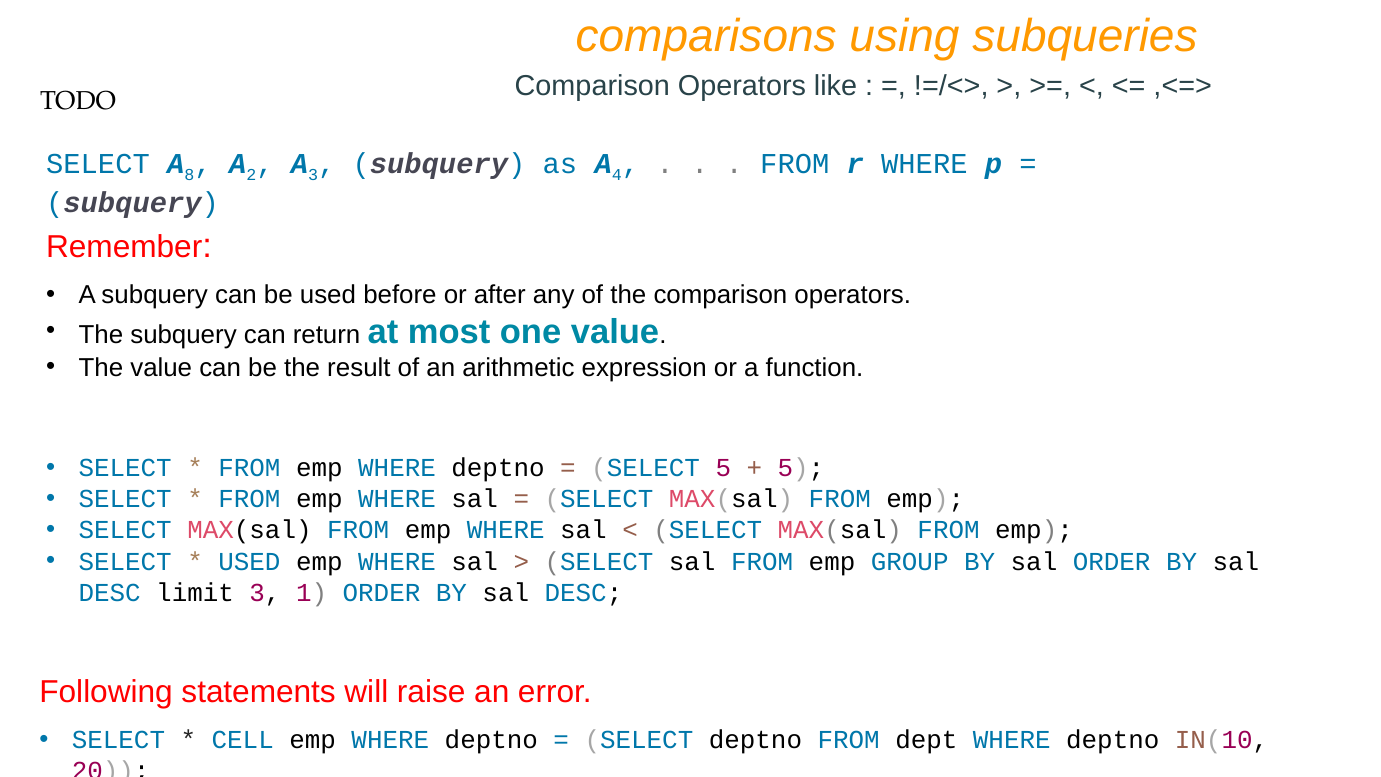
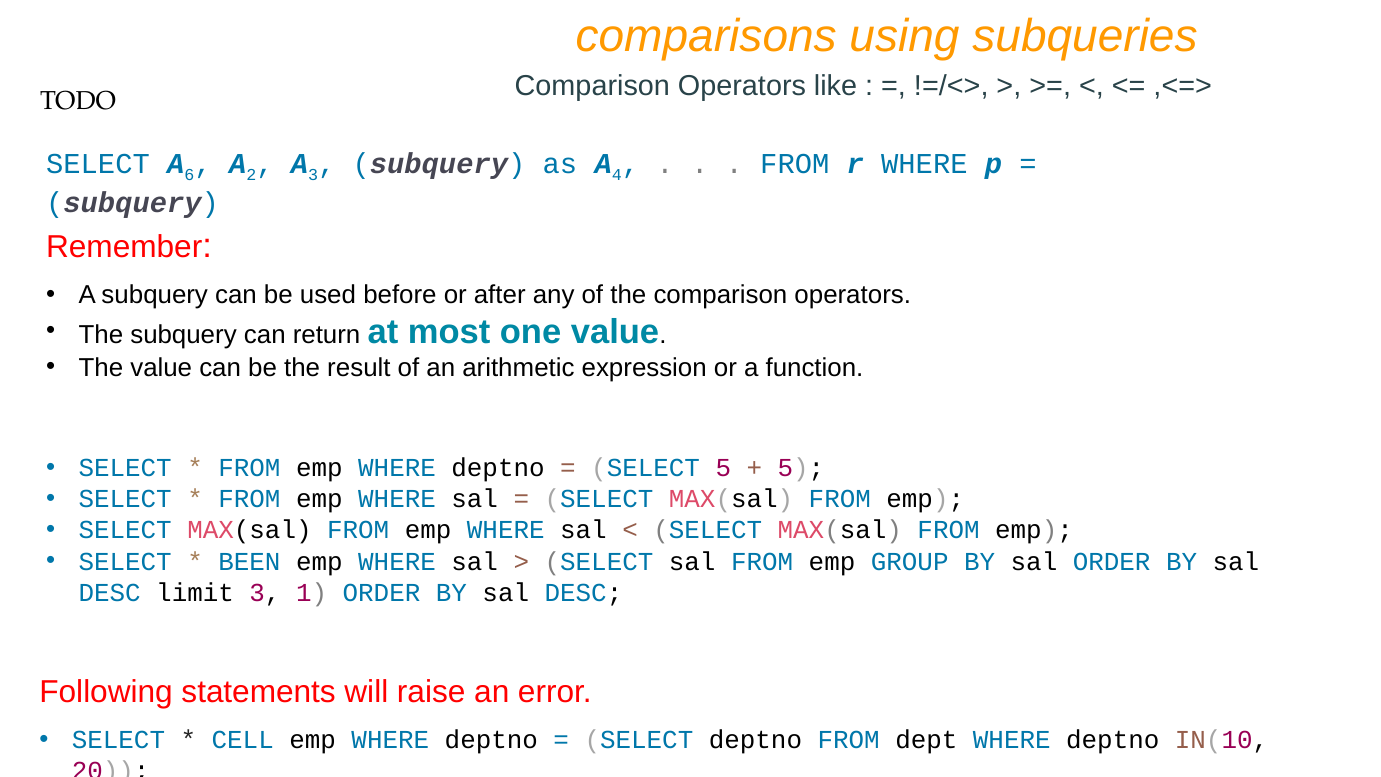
8: 8 -> 6
USED at (249, 561): USED -> BEEN
